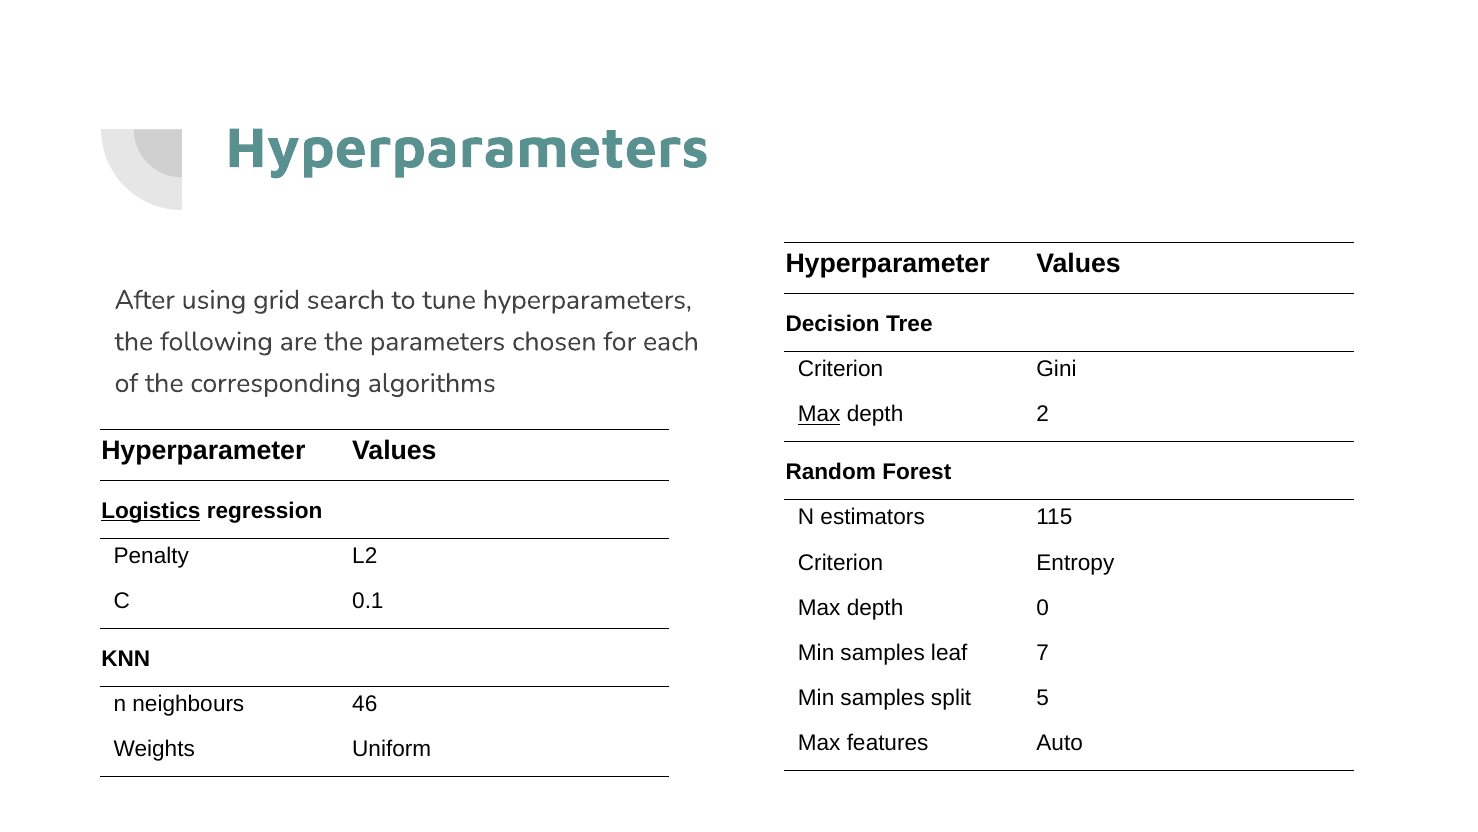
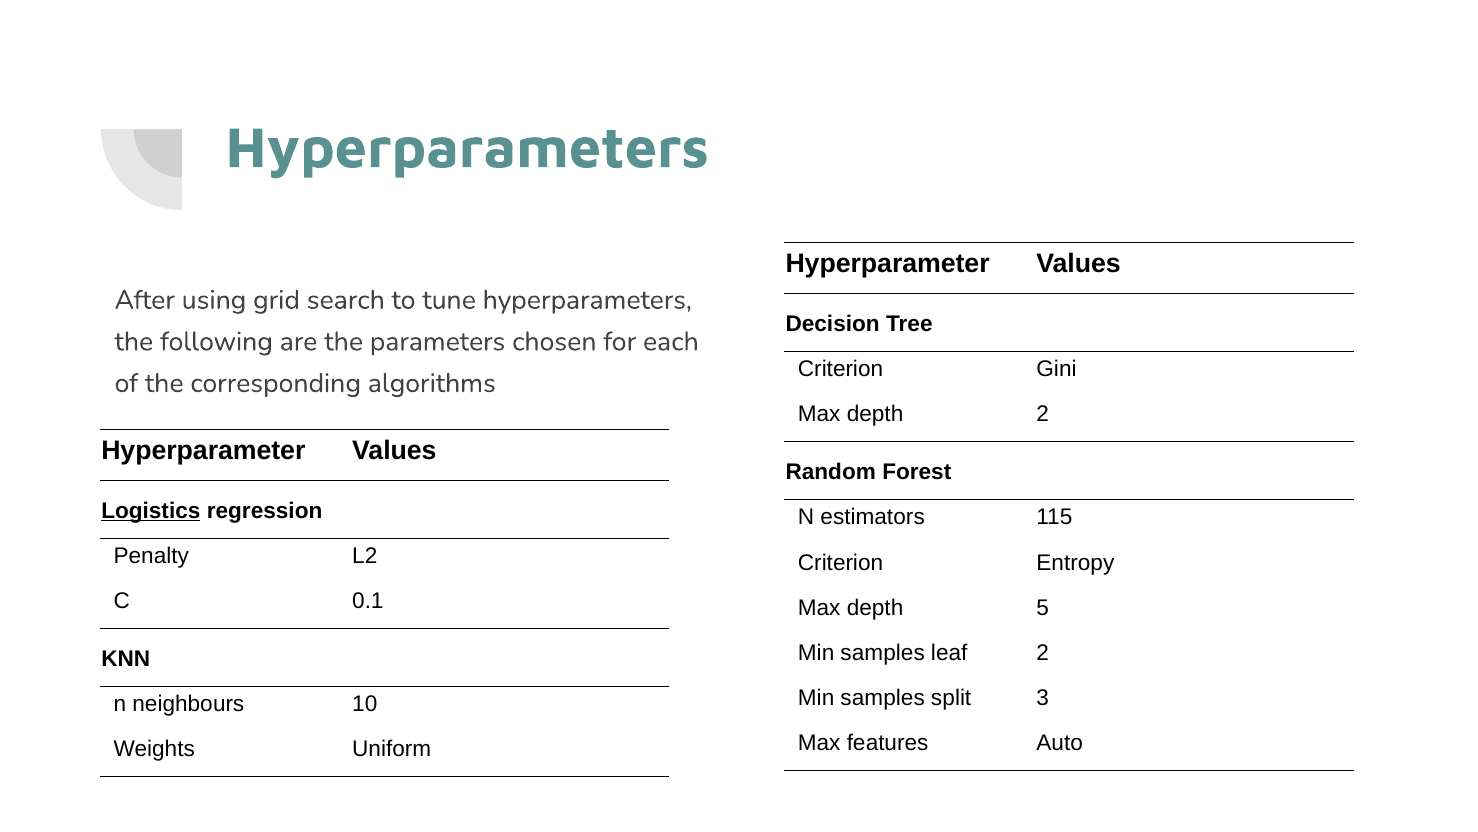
Max at (819, 414) underline: present -> none
0: 0 -> 5
leaf 7: 7 -> 2
5: 5 -> 3
46: 46 -> 10
